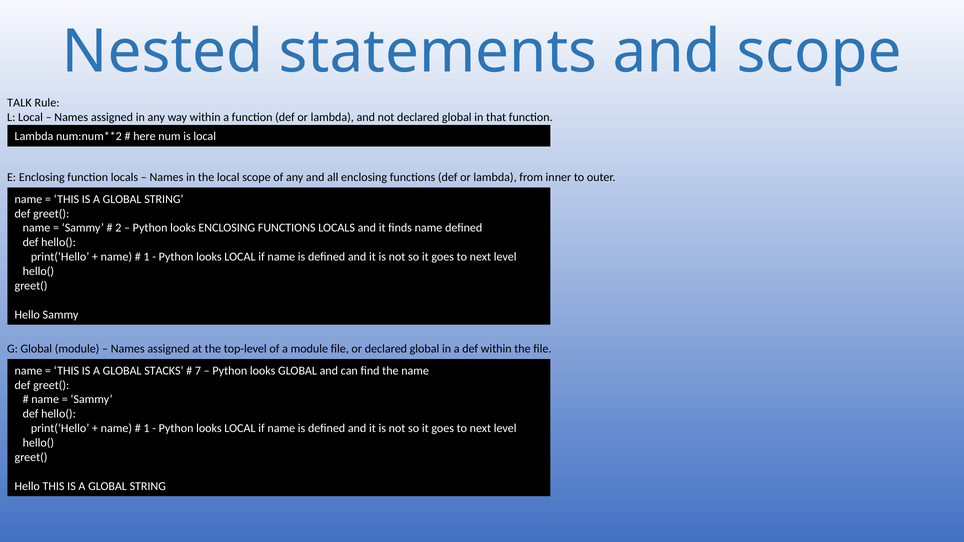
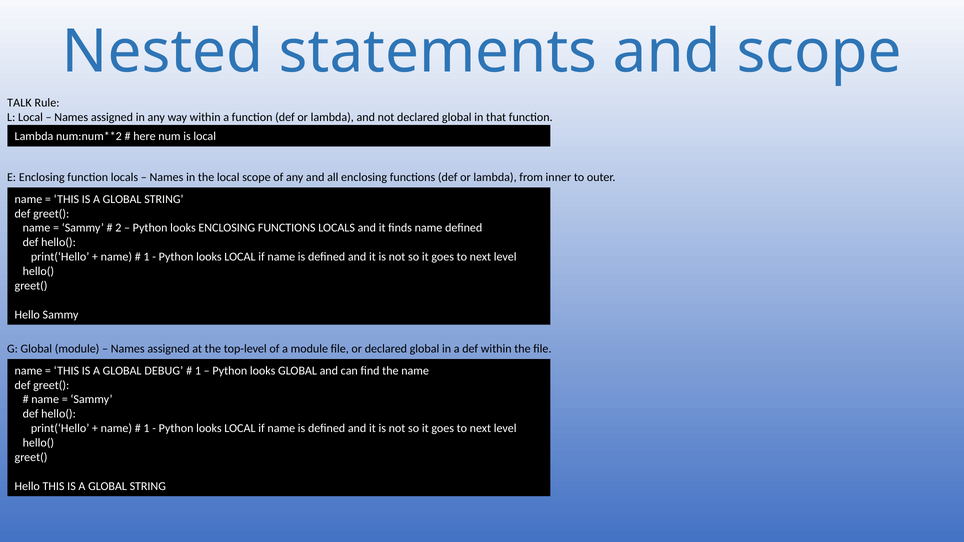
STACKS: STACKS -> DEBUG
7 at (198, 371): 7 -> 1
